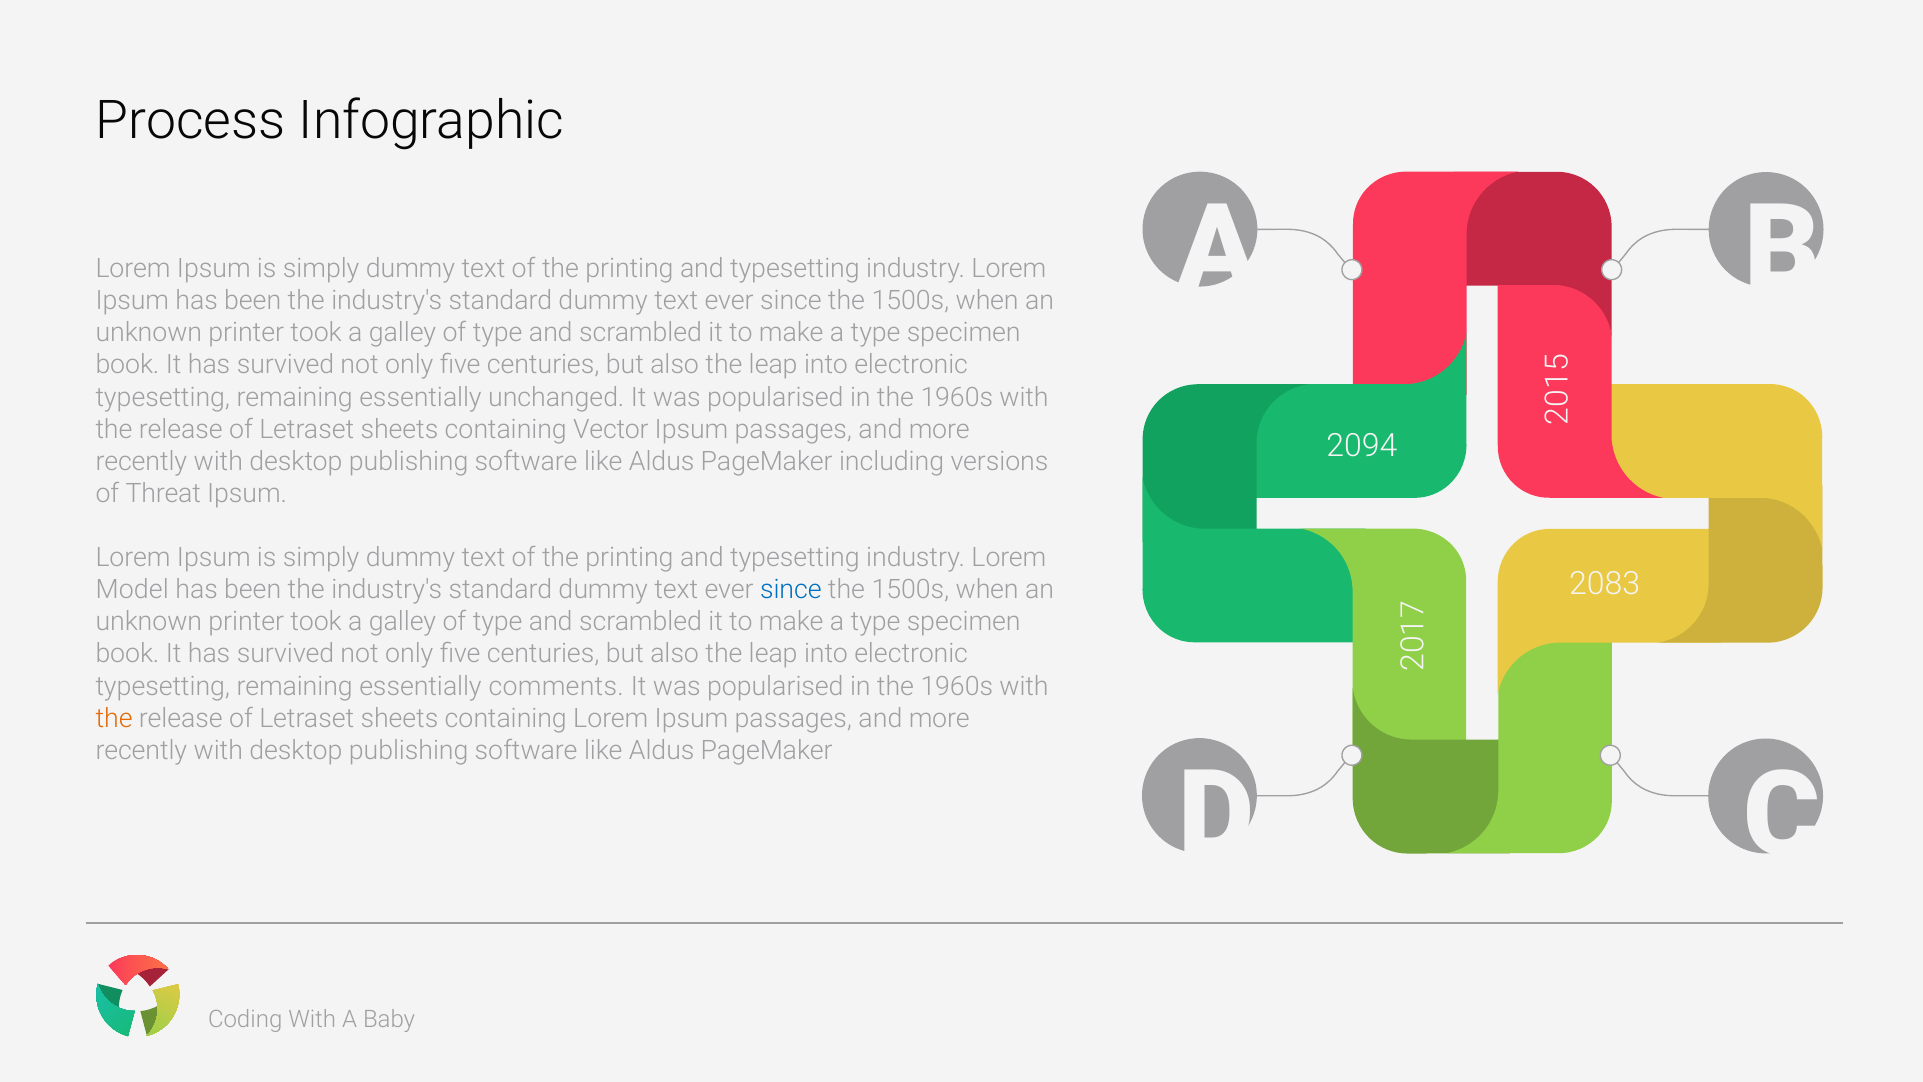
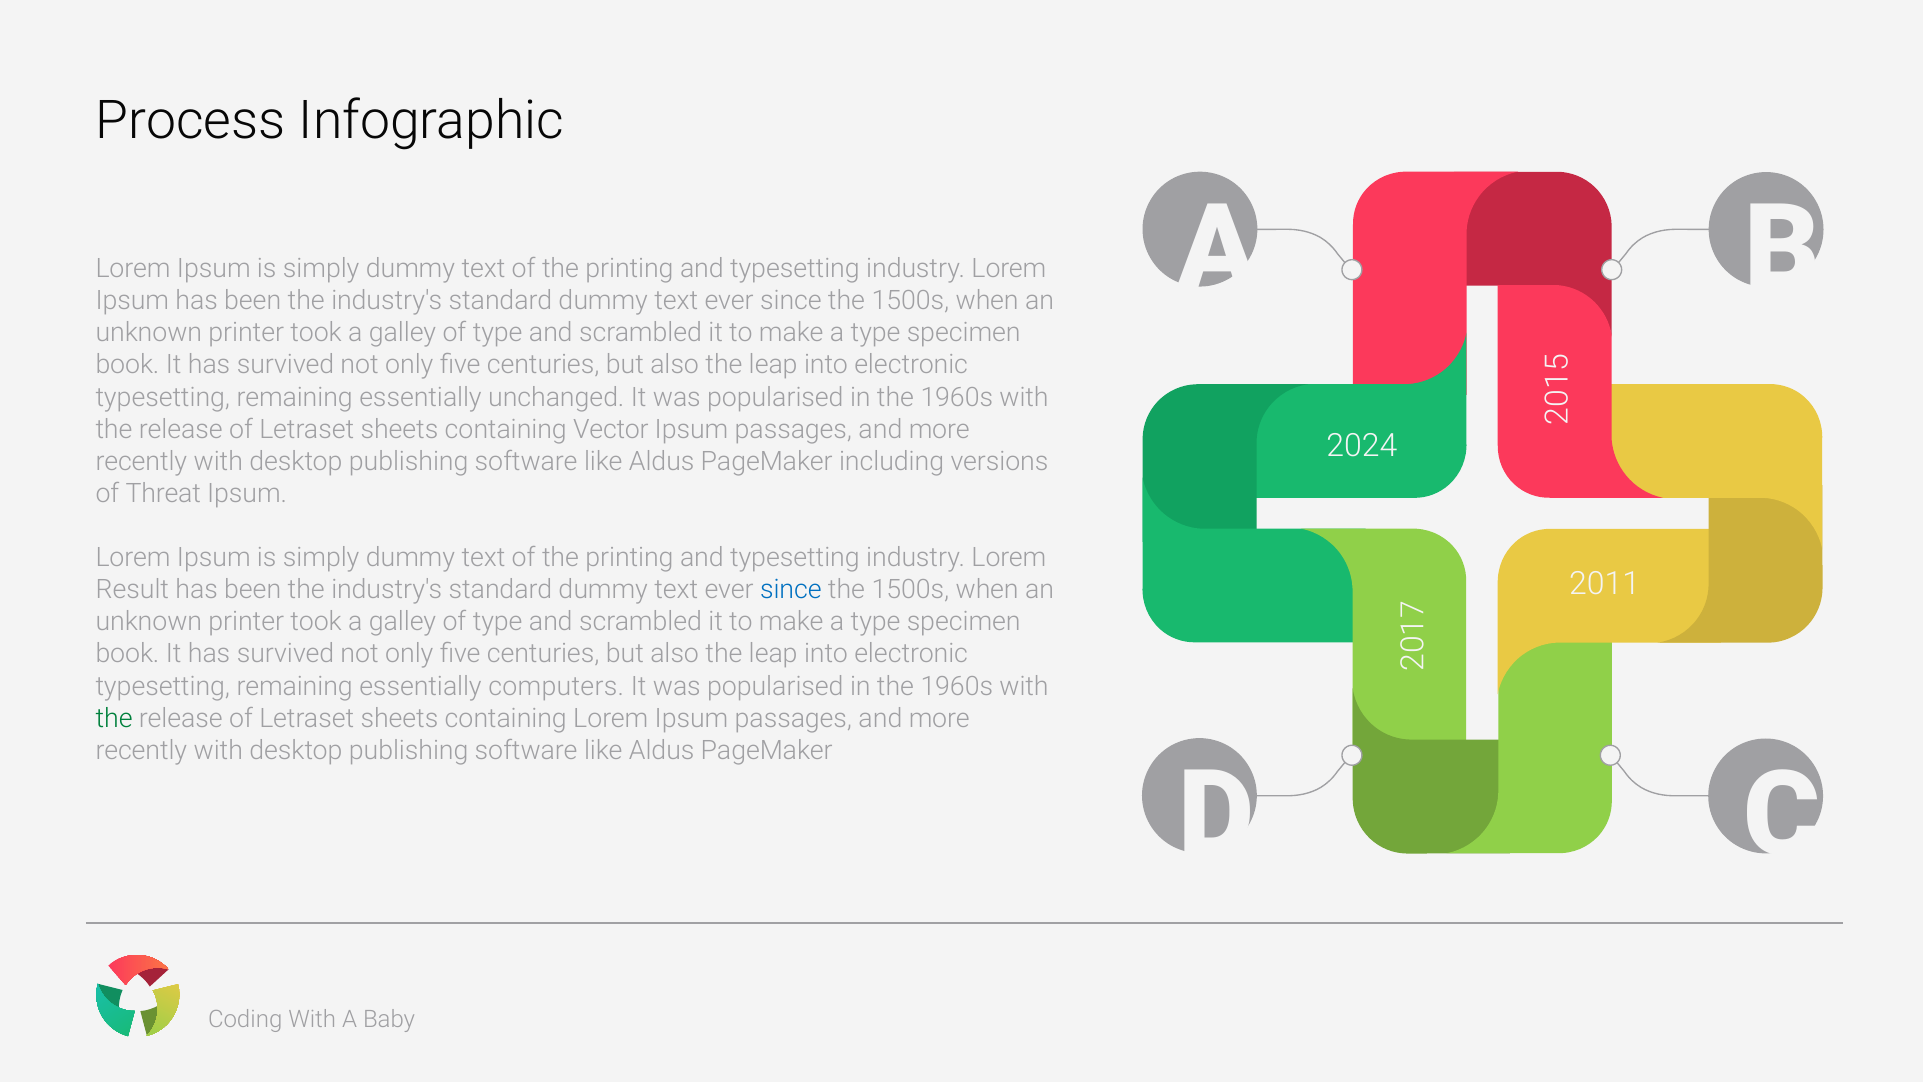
2094: 2094 -> 2024
2083: 2083 -> 2011
Model: Model -> Result
comments: comments -> computers
the at (114, 718) colour: orange -> green
